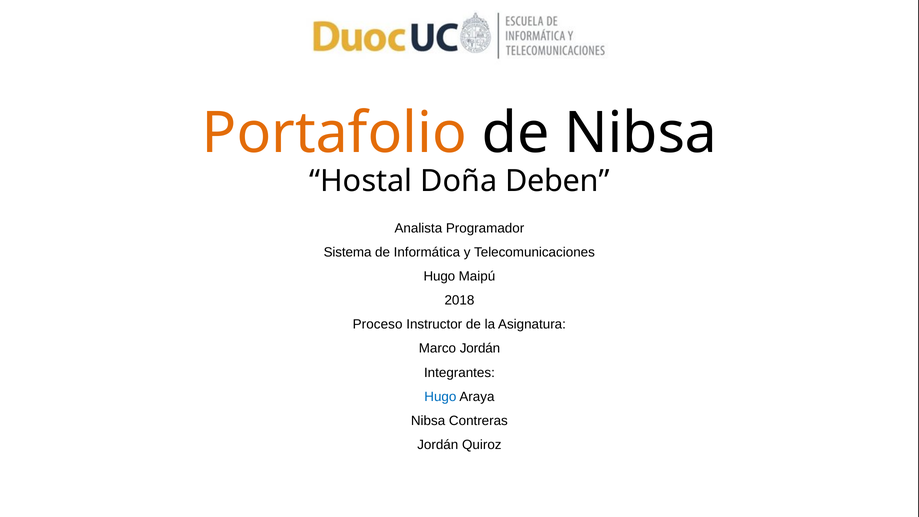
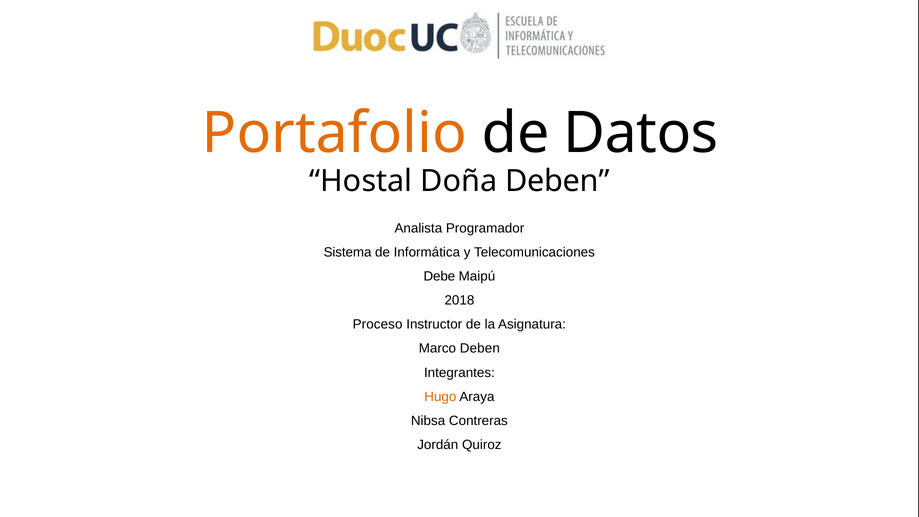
de Nibsa: Nibsa -> Datos
Hugo at (439, 276): Hugo -> Debe
Marco Jordán: Jordán -> Deben
Hugo at (440, 397) colour: blue -> orange
